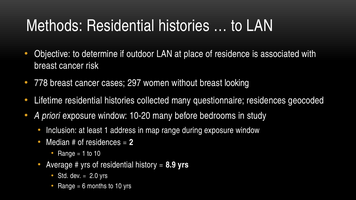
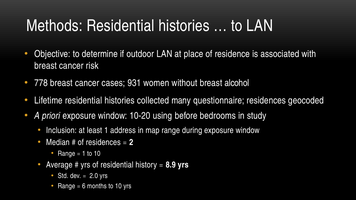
297: 297 -> 931
looking: looking -> alcohol
10-20 many: many -> using
